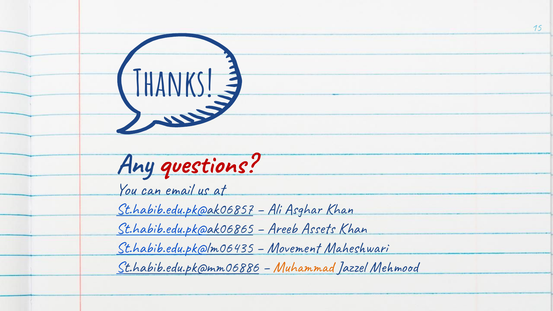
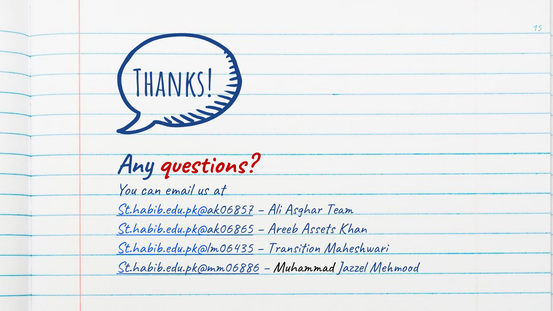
Asghar Khan: Khan -> Team
Movement: Movement -> Transition
Muhammad colour: orange -> black
